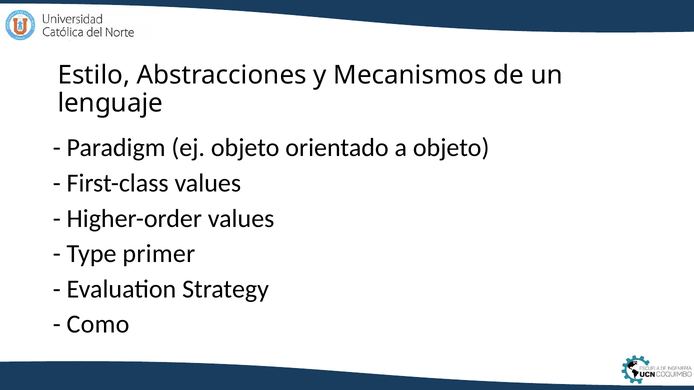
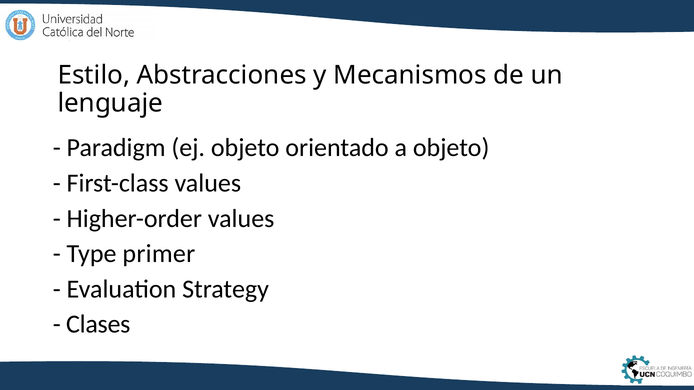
Como: Como -> Clases
